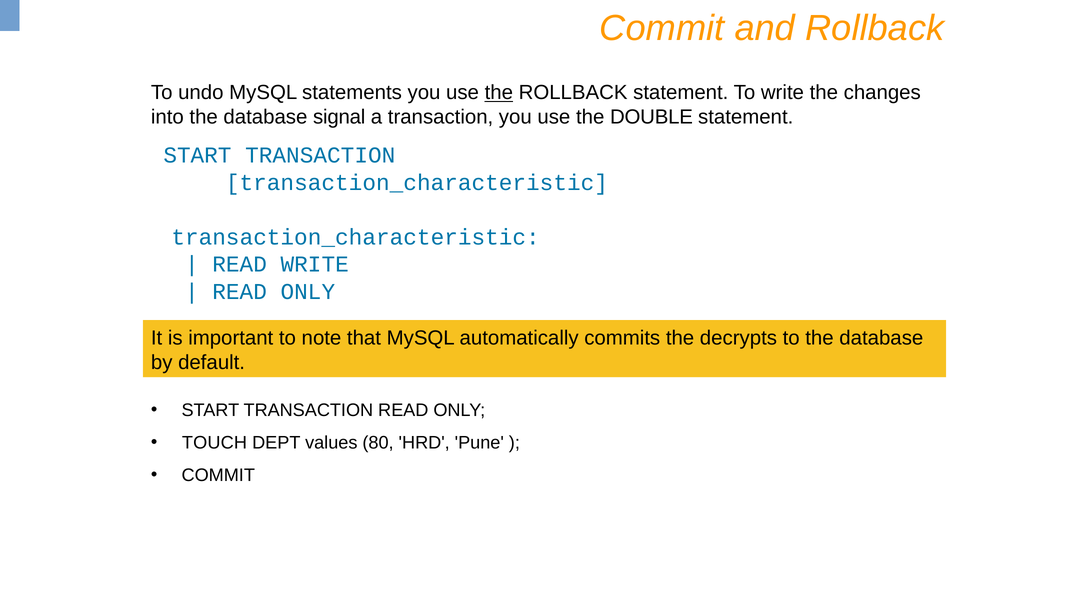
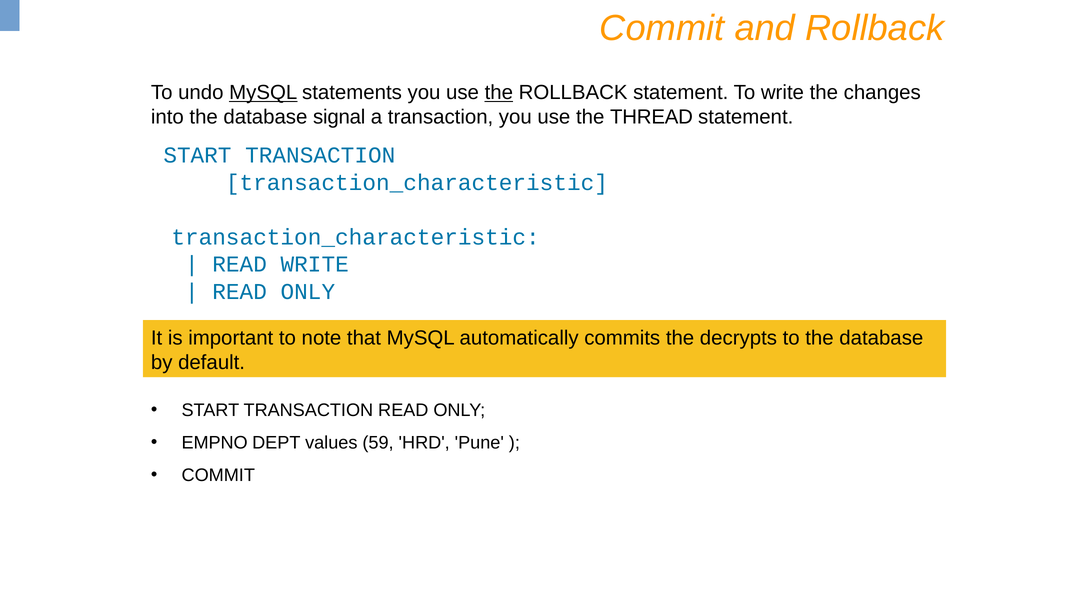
MySQL at (263, 93) underline: none -> present
DOUBLE: DOUBLE -> THREAD
TOUCH: TOUCH -> EMPNO
80: 80 -> 59
